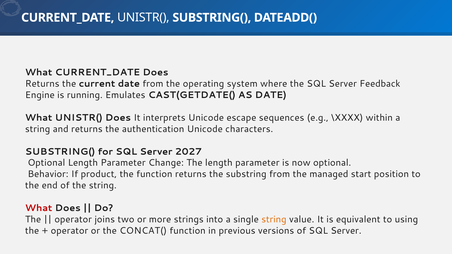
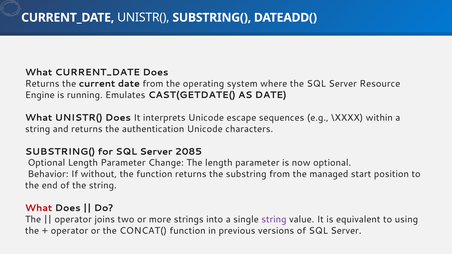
Feedback: Feedback -> Resource
2027: 2027 -> 2085
product: product -> without
string at (274, 220) colour: orange -> purple
